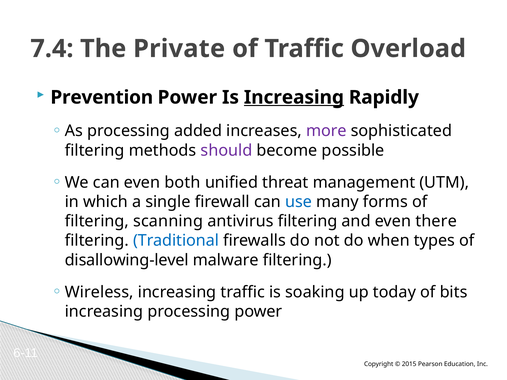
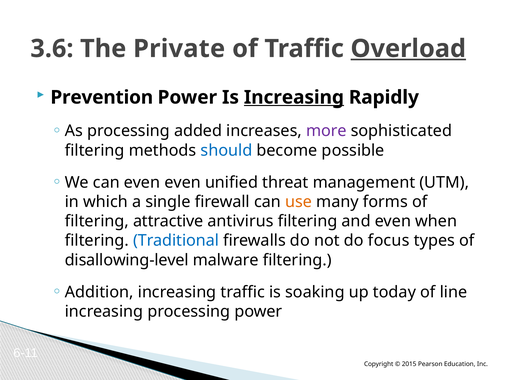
7.4: 7.4 -> 3.6
Overload underline: none -> present
should colour: purple -> blue
even both: both -> even
use colour: blue -> orange
scanning: scanning -> attractive
there: there -> when
when: when -> focus
Wireless: Wireless -> Addition
bits: bits -> line
